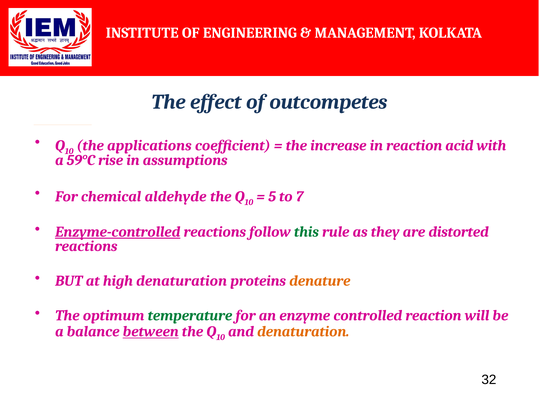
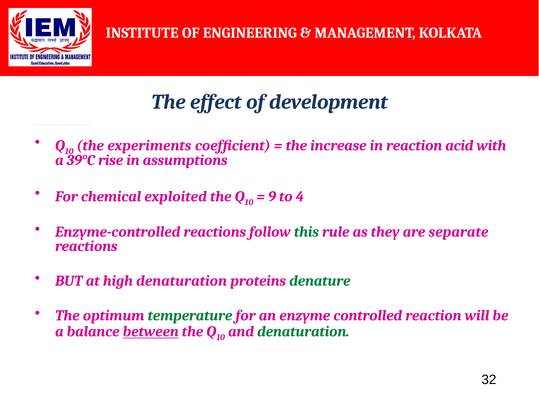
outcompetes: outcompetes -> development
applications: applications -> experiments
59°C: 59°C -> 39°C
aldehyde: aldehyde -> exploited
5: 5 -> 9
7: 7 -> 4
Enzyme-controlled underline: present -> none
distorted: distorted -> separate
denature colour: orange -> green
denaturation at (303, 332) colour: orange -> green
